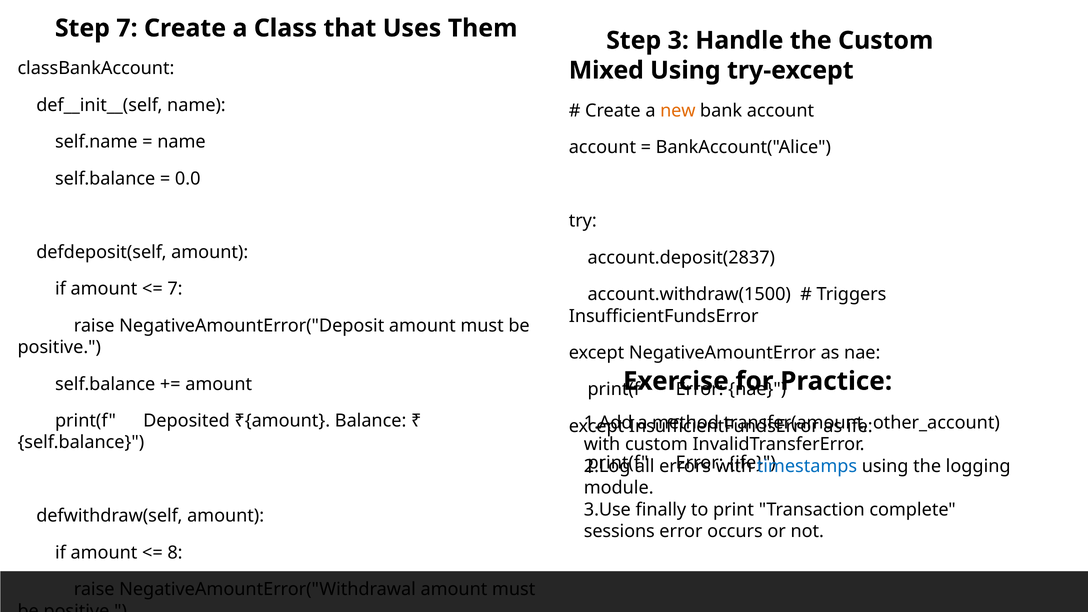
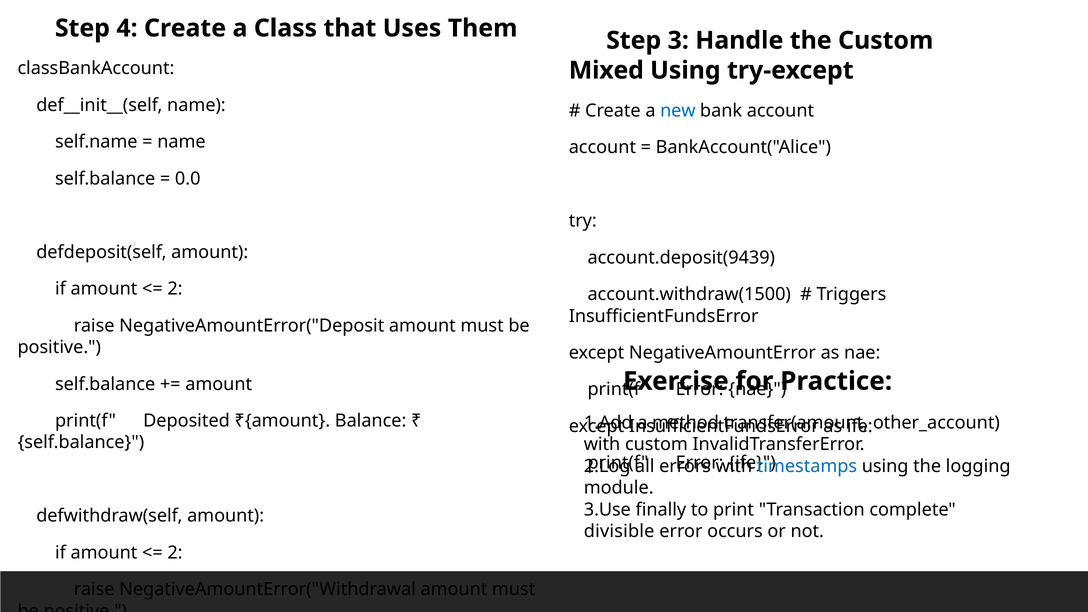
Step 7: 7 -> 4
new colour: orange -> blue
account.deposit(2837: account.deposit(2837 -> account.deposit(9439
7 at (175, 289): 7 -> 2
sessions: sessions -> divisible
8 at (175, 553): 8 -> 2
